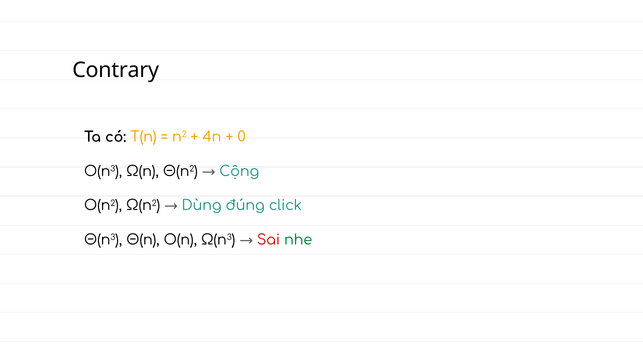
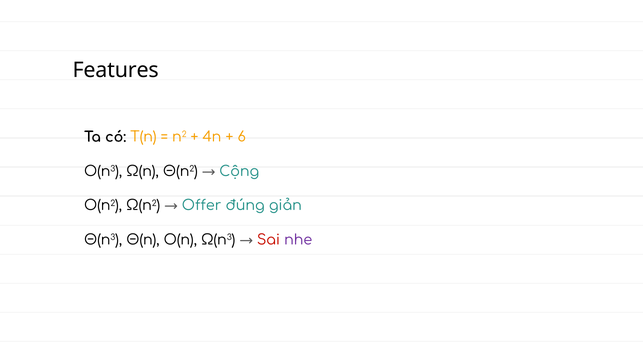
Contrary: Contrary -> Features
0: 0 -> 6
Dùng: Dùng -> Offer
click: click -> giản
nhe colour: green -> purple
